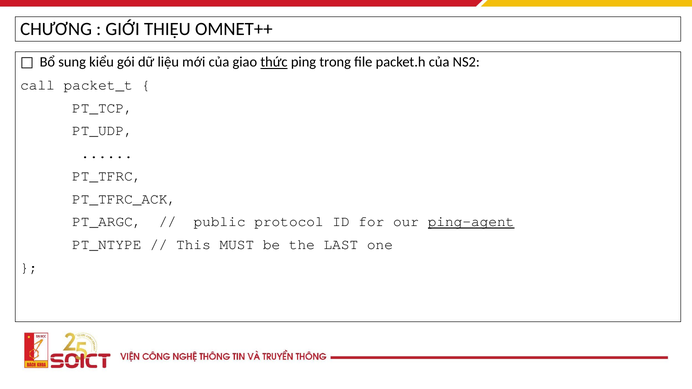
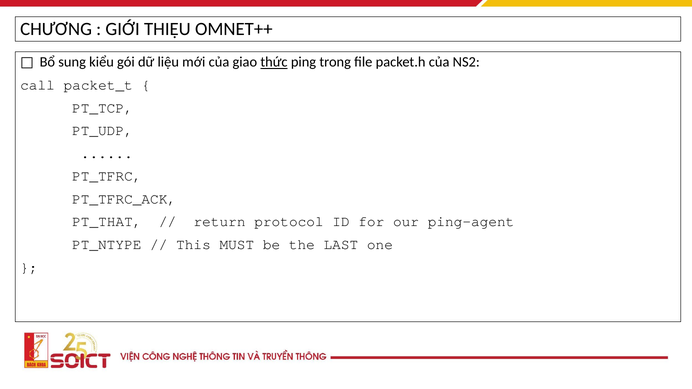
PT_ARGC: PT_ARGC -> PT_THAT
public: public -> return
ping-agent underline: present -> none
